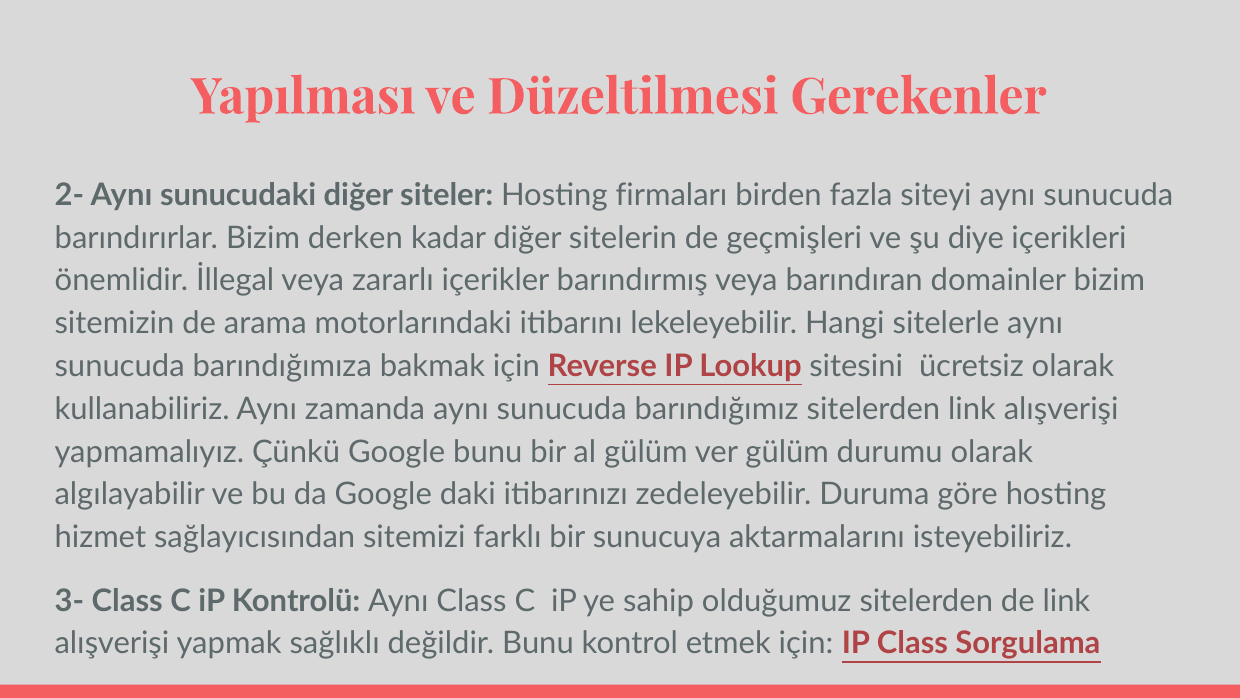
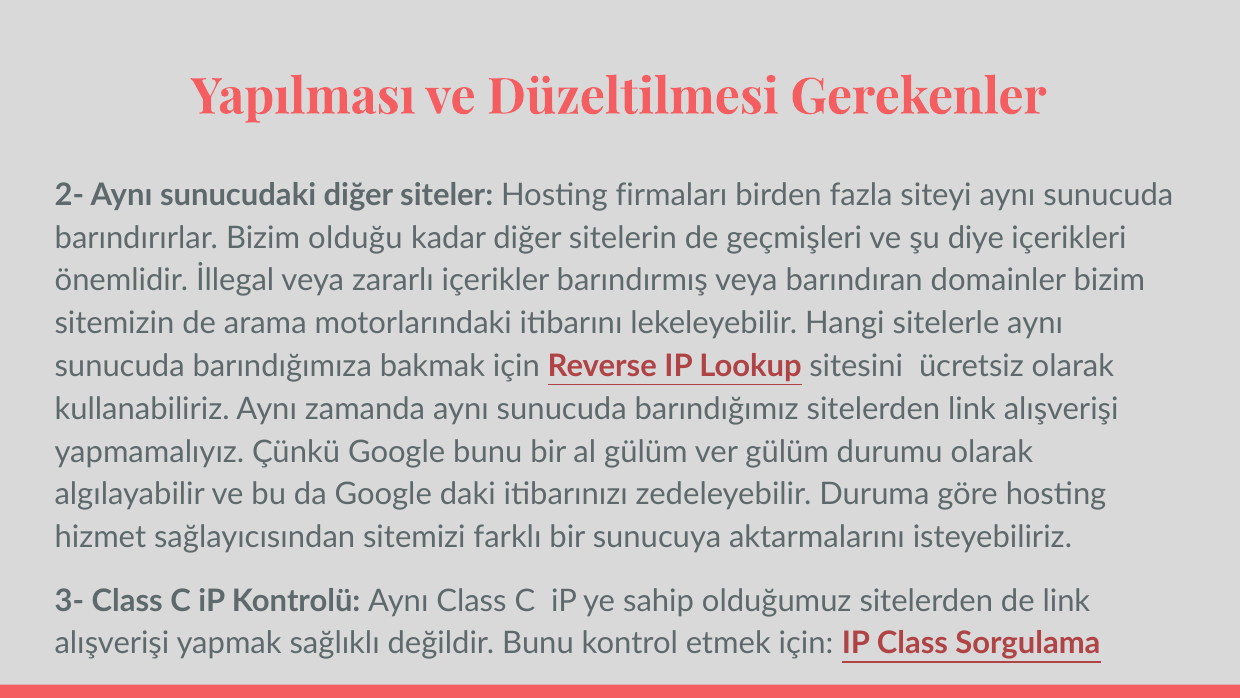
derken: derken -> olduğu
